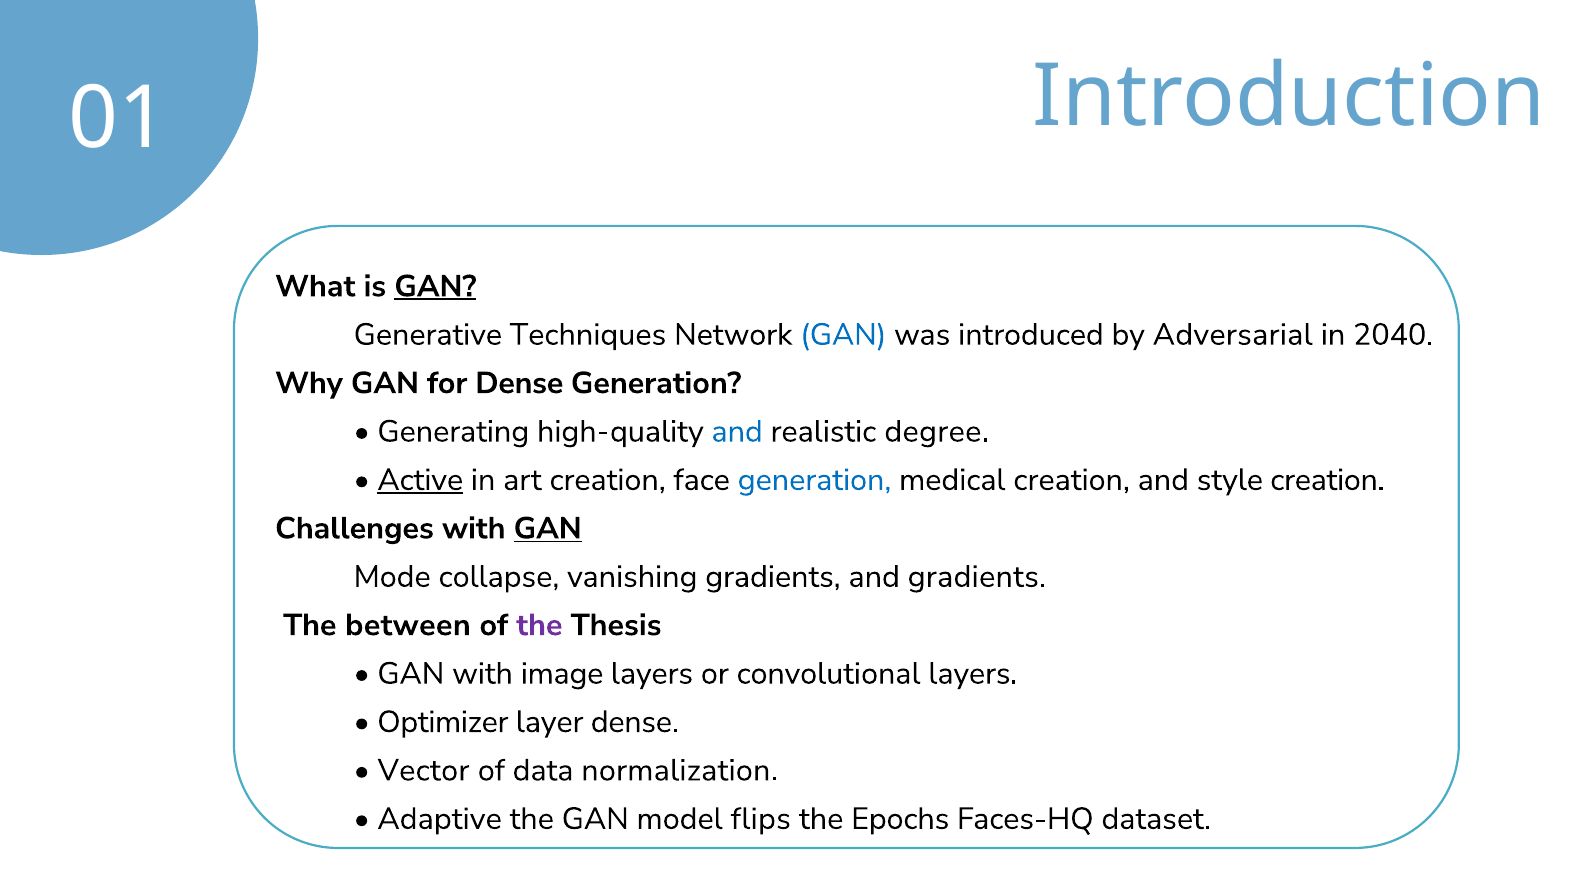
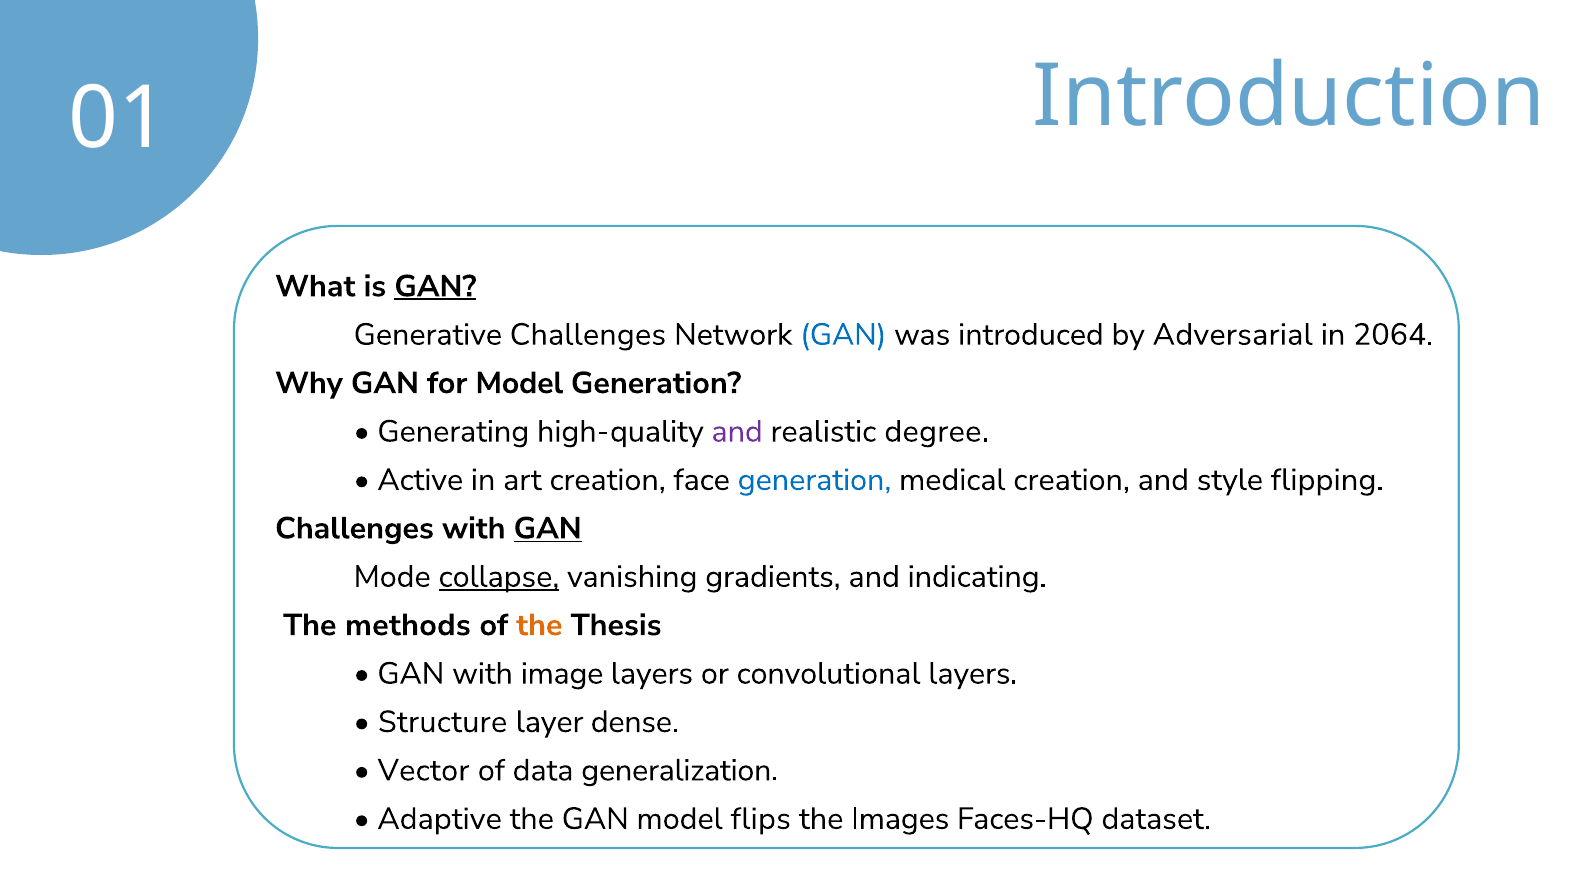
Generative Techniques: Techniques -> Challenges
2040: 2040 -> 2064
for Dense: Dense -> Model
and at (737, 432) colour: blue -> purple
Active underline: present -> none
style creation: creation -> flipping
collapse underline: none -> present
and gradients: gradients -> indicating
between: between -> methods
the at (539, 625) colour: purple -> orange
Optimizer: Optimizer -> Structure
normalization: normalization -> generalization
Epochs: Epochs -> Images
